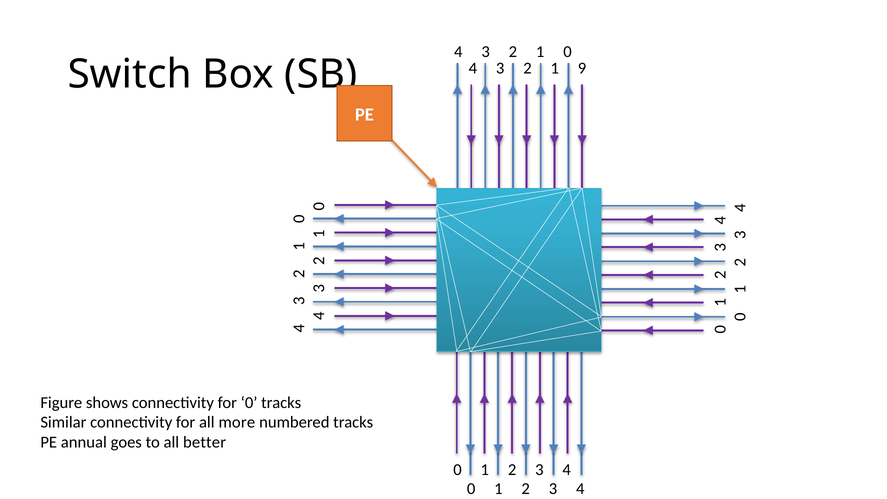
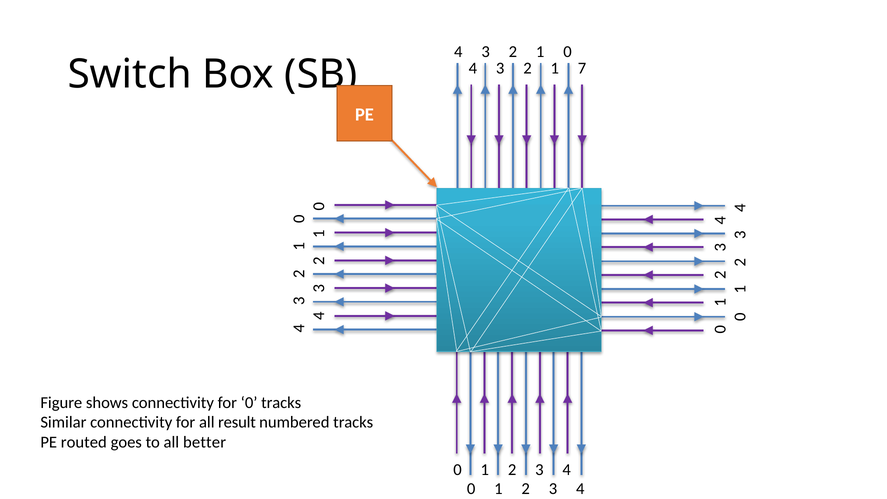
9: 9 -> 7
more: more -> result
annual: annual -> routed
